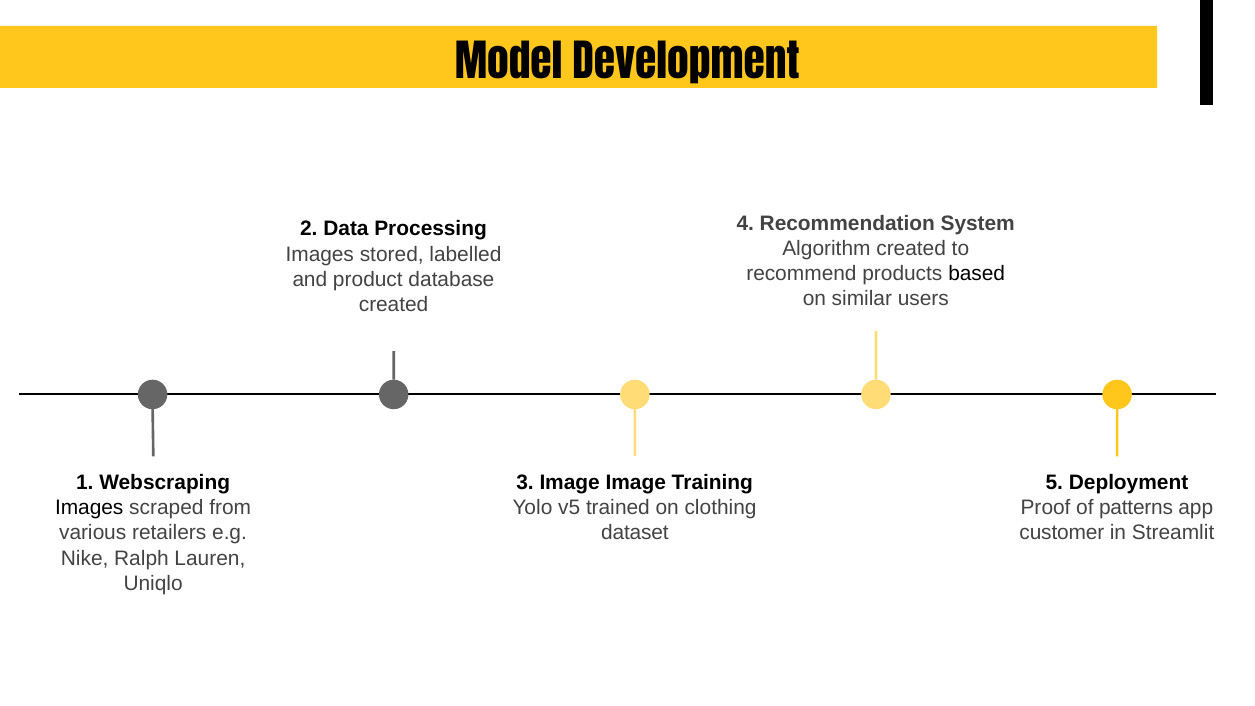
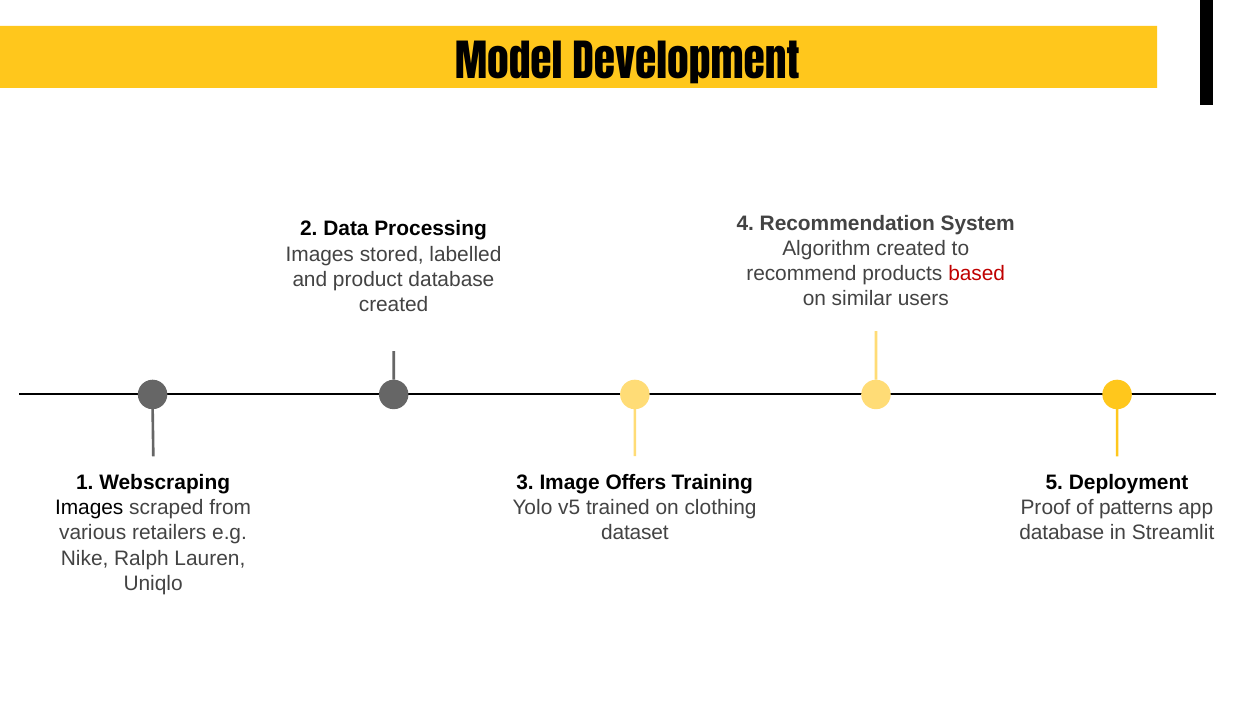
based colour: black -> red
Image Image: Image -> Offers
customer at (1062, 533): customer -> database
